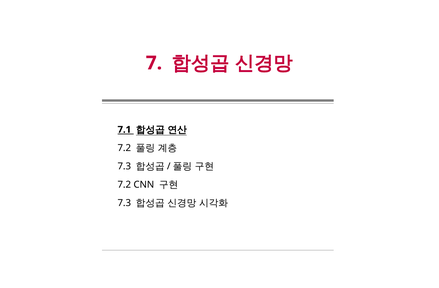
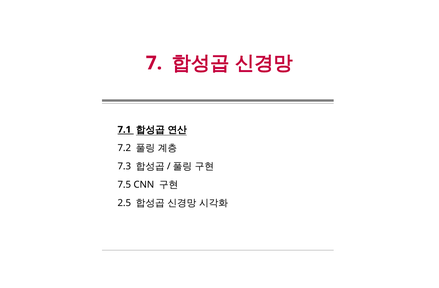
7.2 at (124, 185): 7.2 -> 7.5
7.3 at (124, 203): 7.3 -> 2.5
